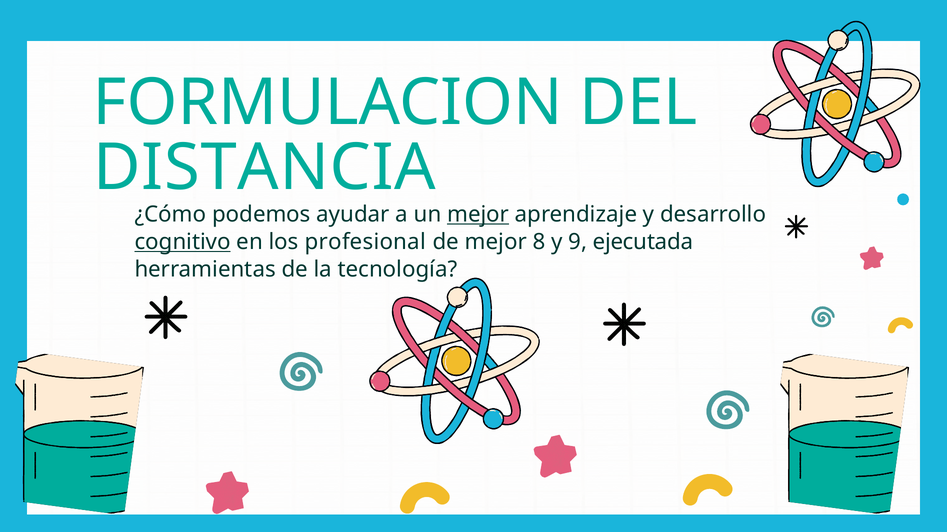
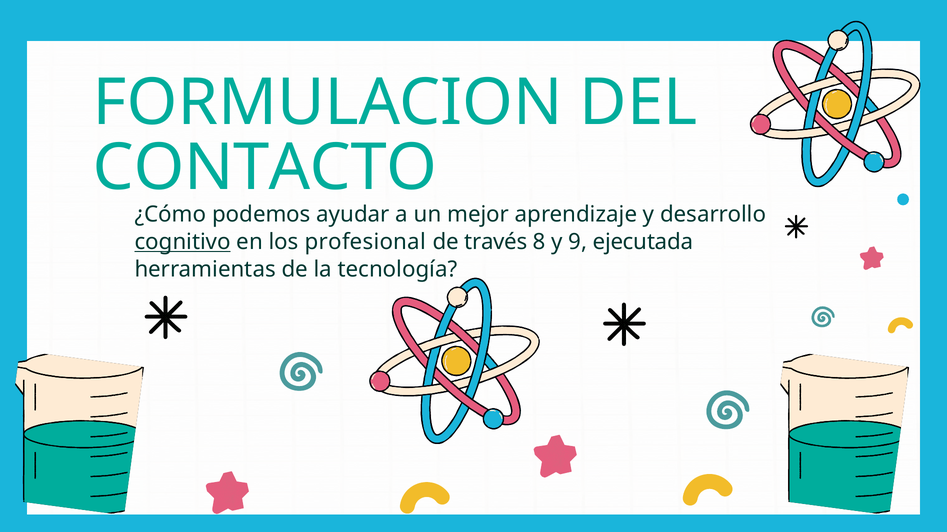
DISTANCIA: DISTANCIA -> CONTACTO
mejor at (478, 215) underline: present -> none
de mejor: mejor -> través
